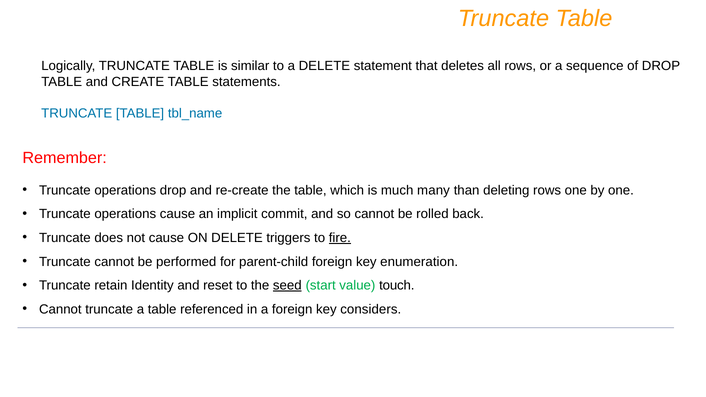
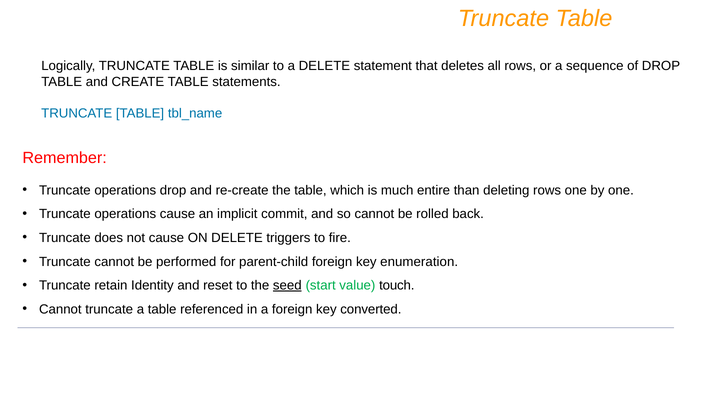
many: many -> entire
fire underline: present -> none
considers: considers -> converted
